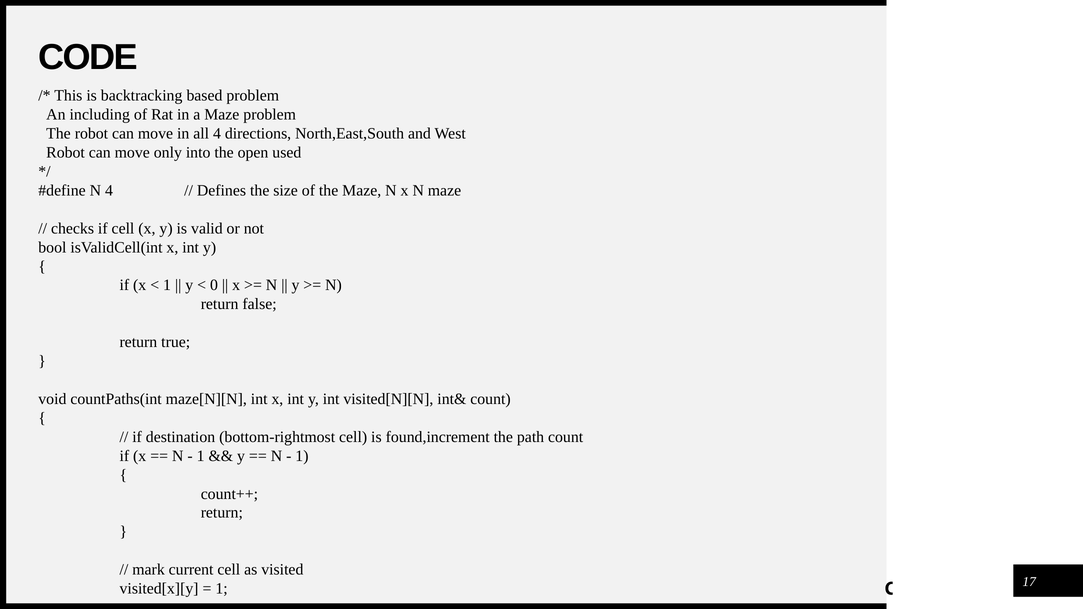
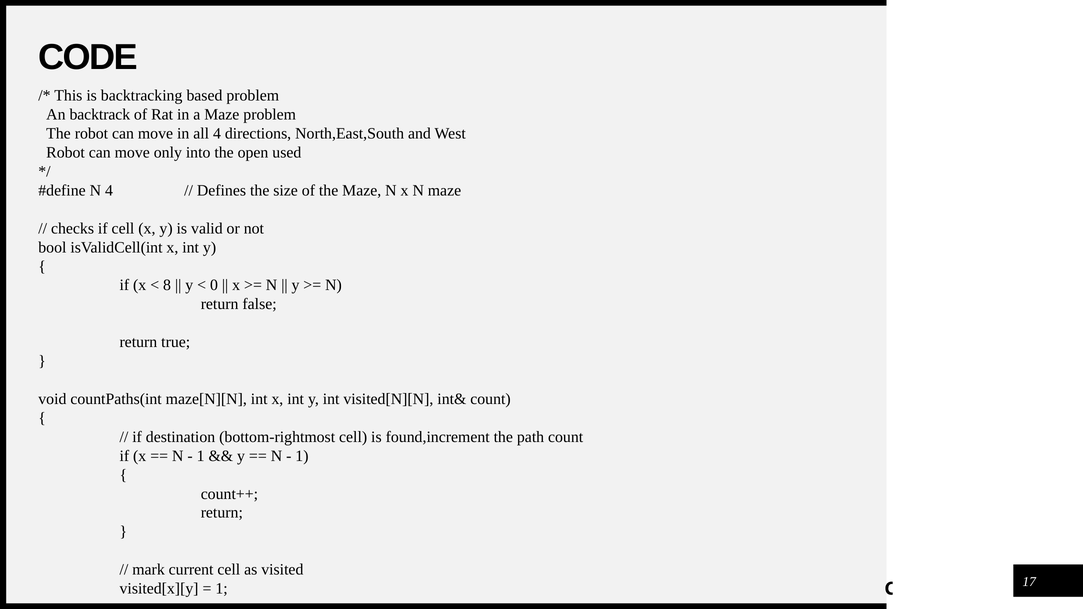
including: including -> backtrack
1 at (167, 285): 1 -> 8
